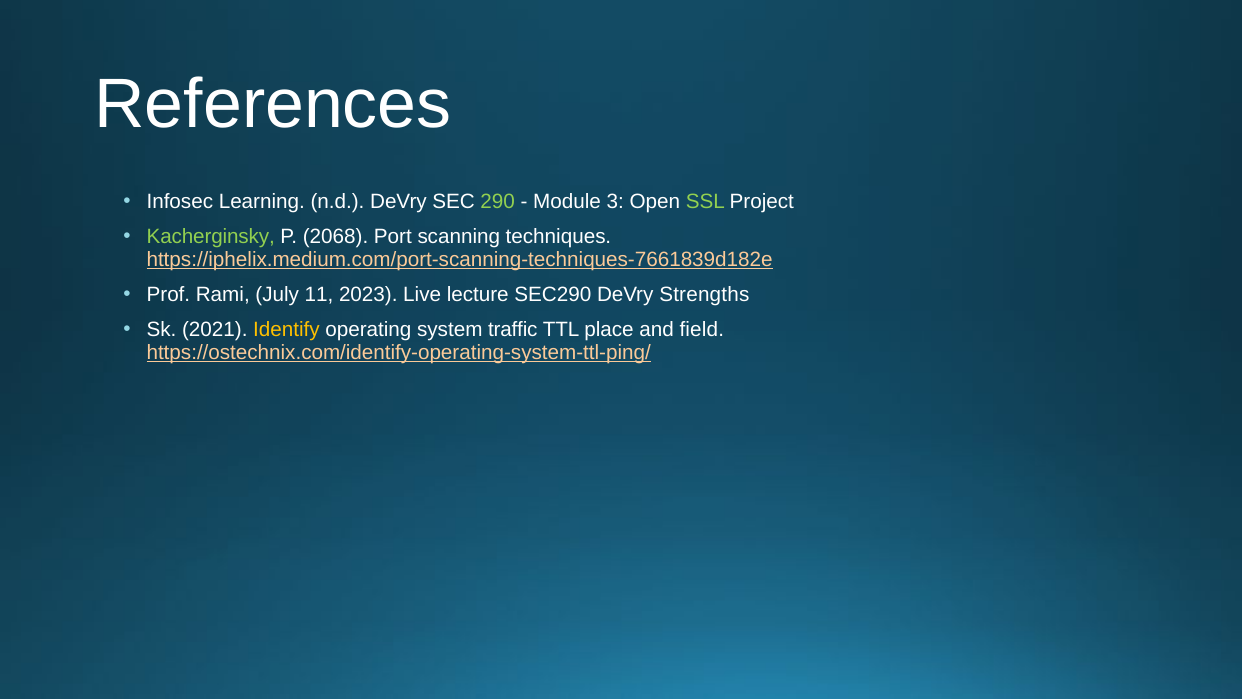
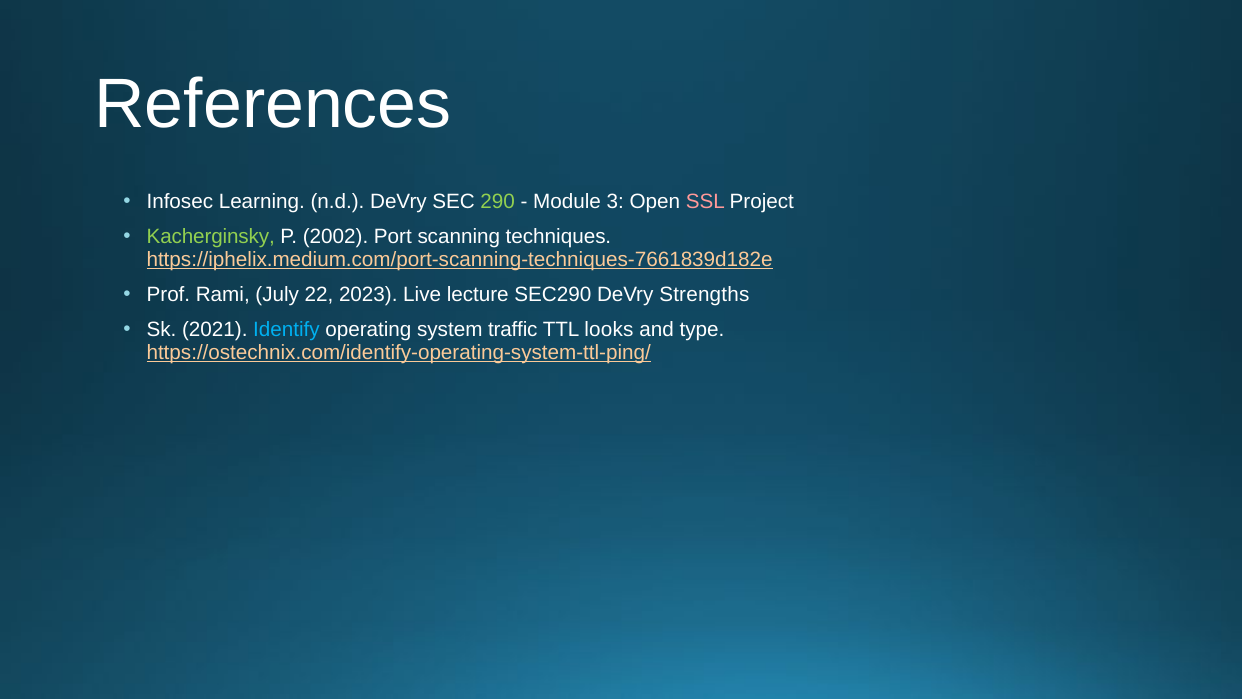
SSL colour: light green -> pink
2068: 2068 -> 2002
11: 11 -> 22
Identify colour: yellow -> light blue
place: place -> looks
field: field -> type
